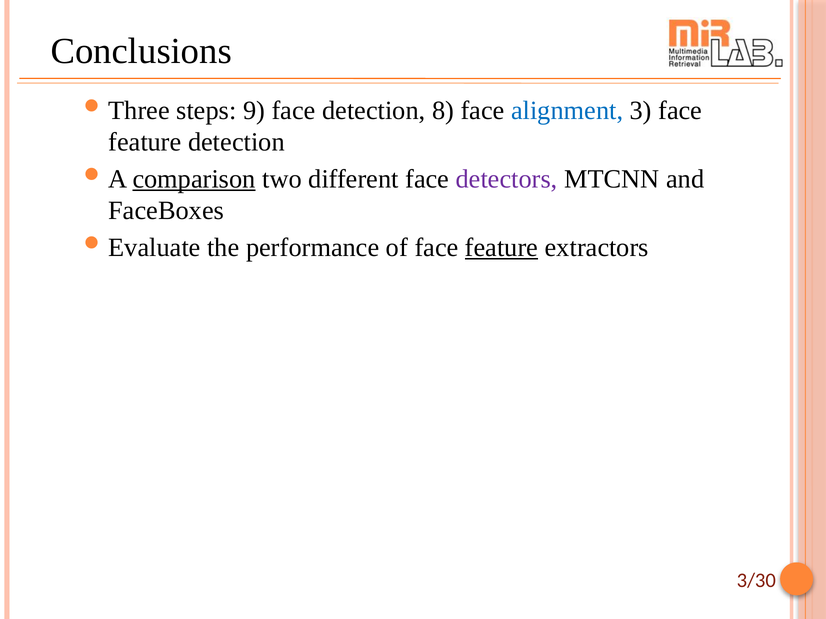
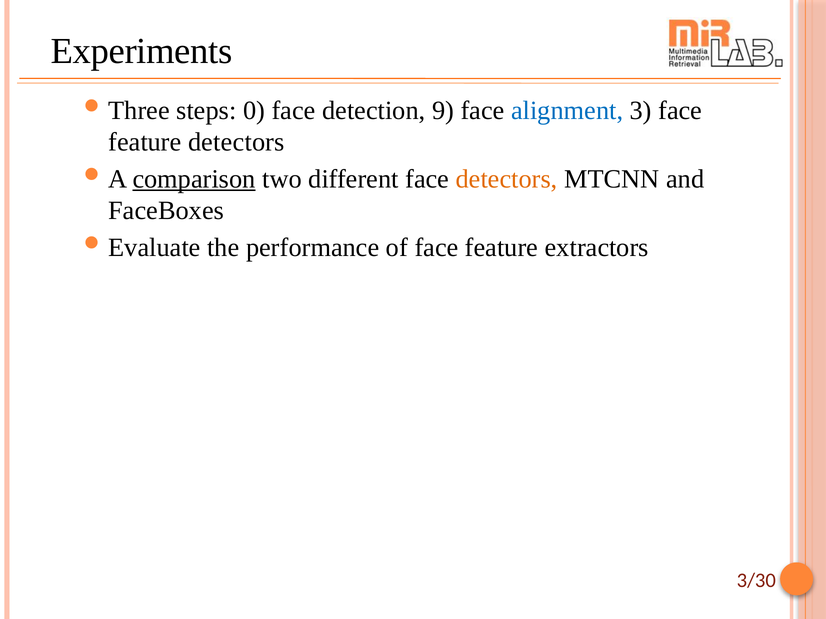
Conclusions: Conclusions -> Experiments
9: 9 -> 0
8: 8 -> 9
feature detection: detection -> detectors
detectors at (507, 179) colour: purple -> orange
feature at (502, 248) underline: present -> none
